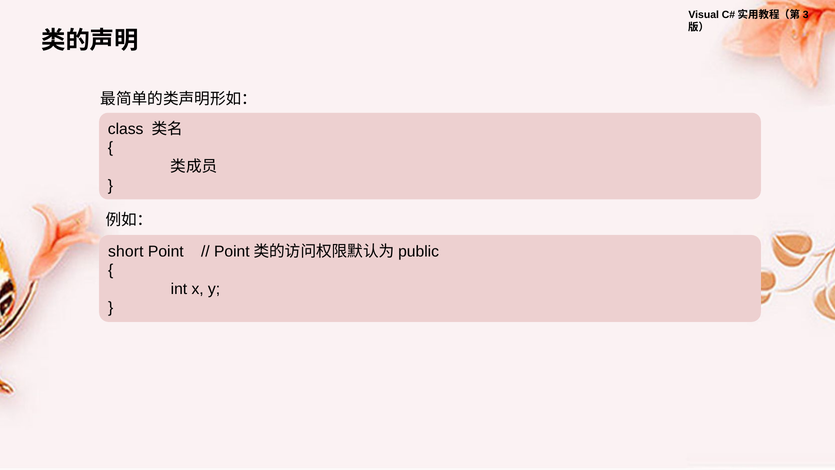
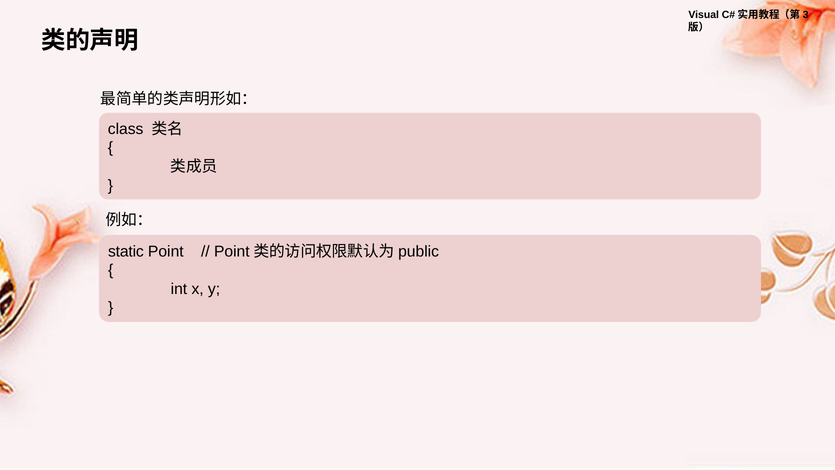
short: short -> static
